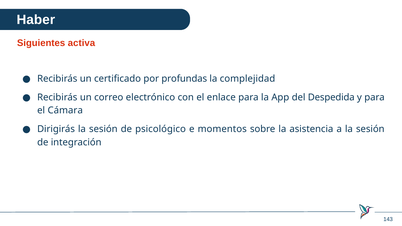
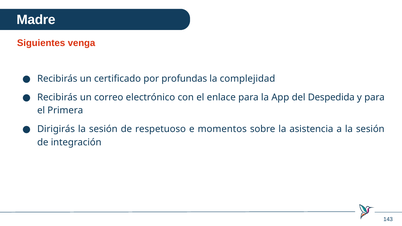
Haber: Haber -> Madre
activa: activa -> venga
Cámara: Cámara -> Primera
psicológico: psicológico -> respetuoso
